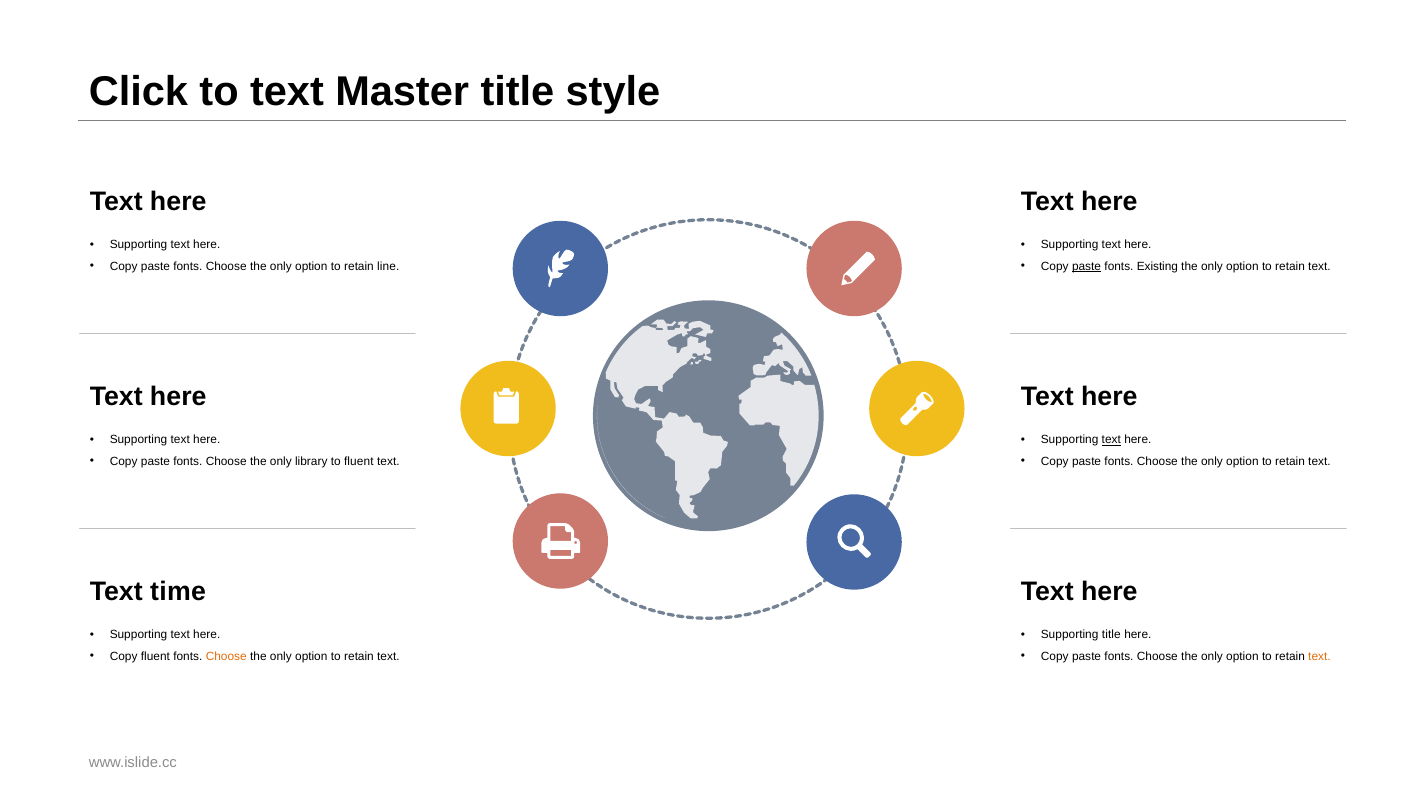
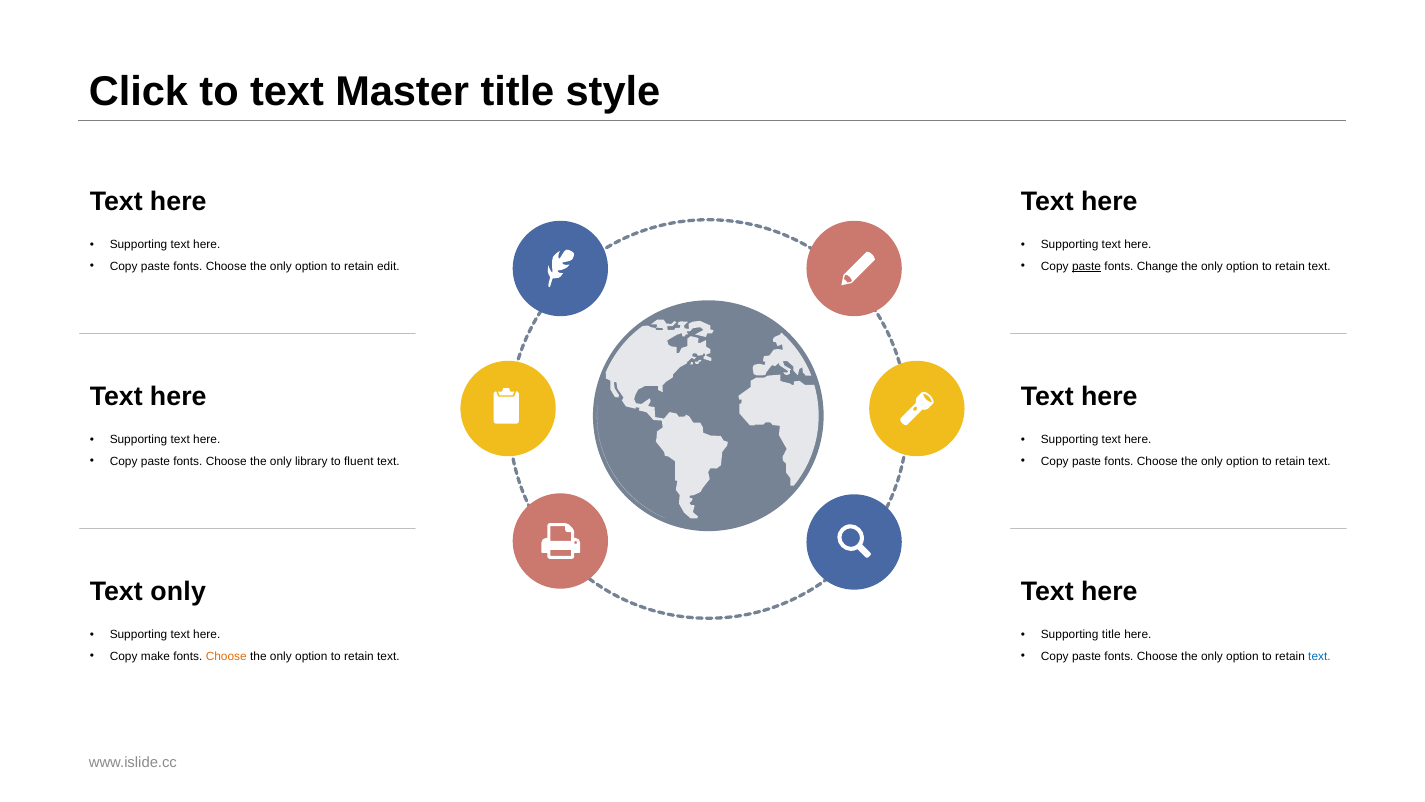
line: line -> edit
Existing: Existing -> Change
text at (1111, 440) underline: present -> none
Text time: time -> only
Copy fluent: fluent -> make
text at (1319, 656) colour: orange -> blue
